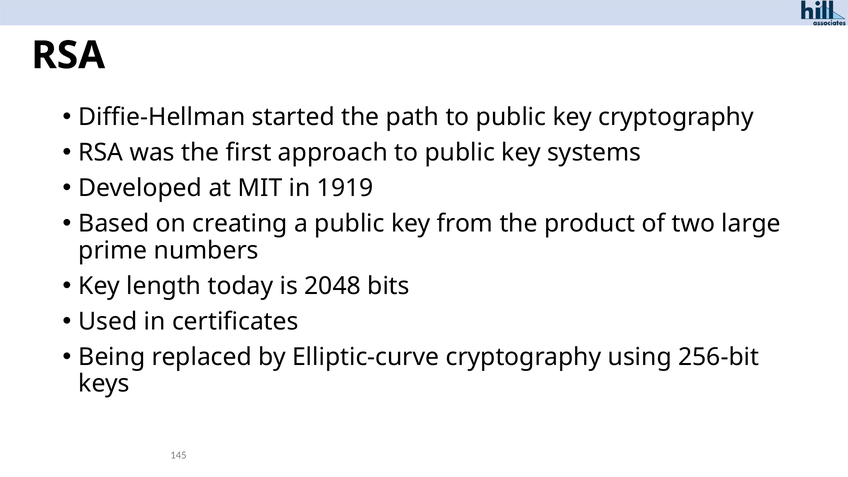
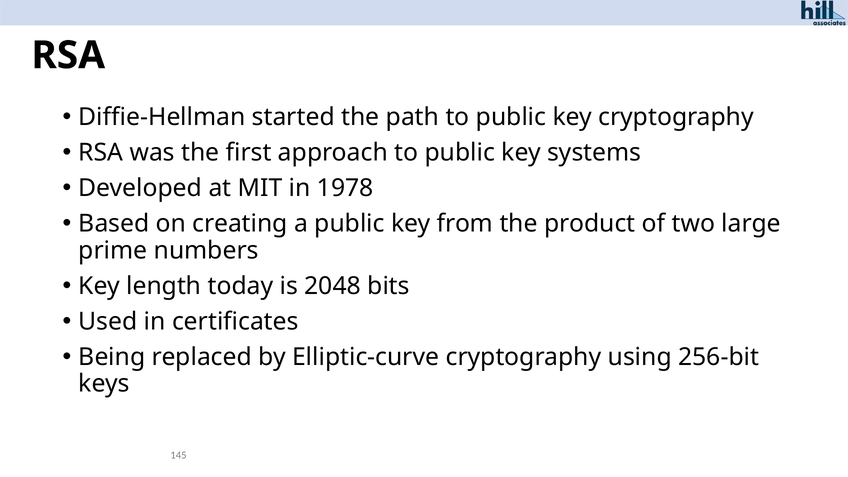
1919: 1919 -> 1978
